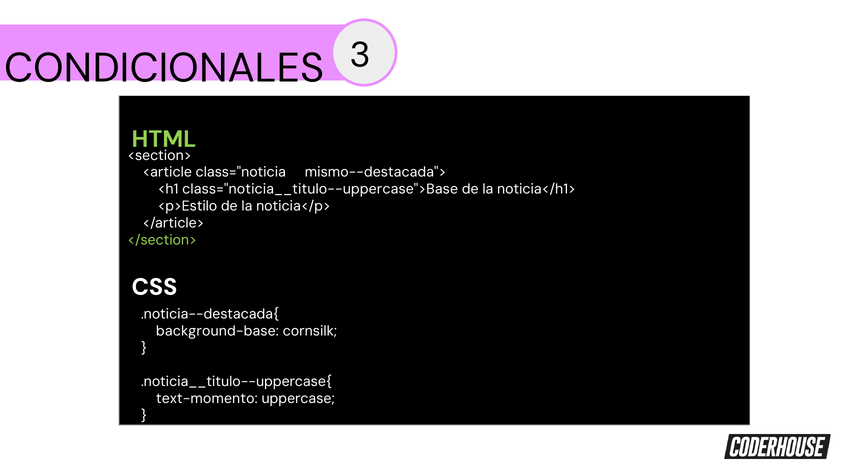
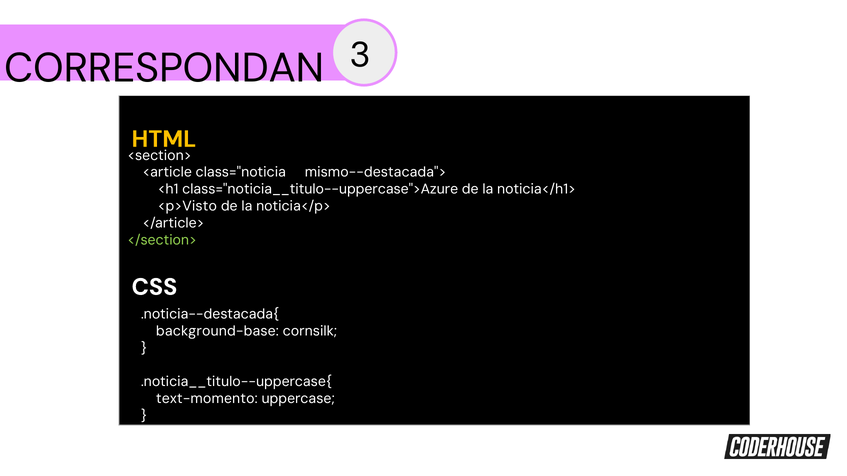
CONDICIONALES: CONDICIONALES -> CORRESPONDAN
HTML colour: light green -> yellow
class="noticia__titulo--uppercase">Base: class="noticia__titulo--uppercase">Base -> class="noticia__titulo--uppercase">Azure
<p>Estilo: <p>Estilo -> <p>Visto
